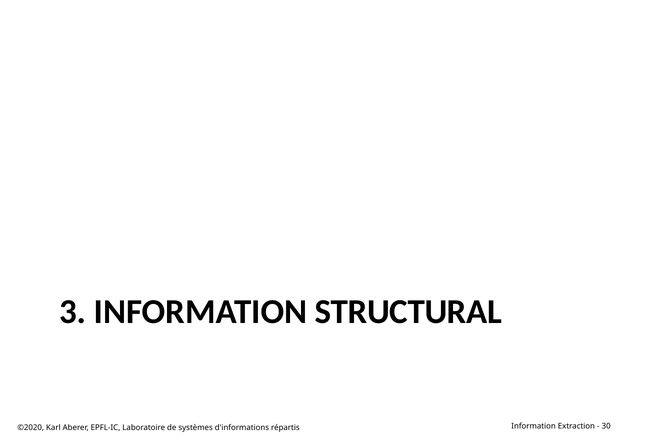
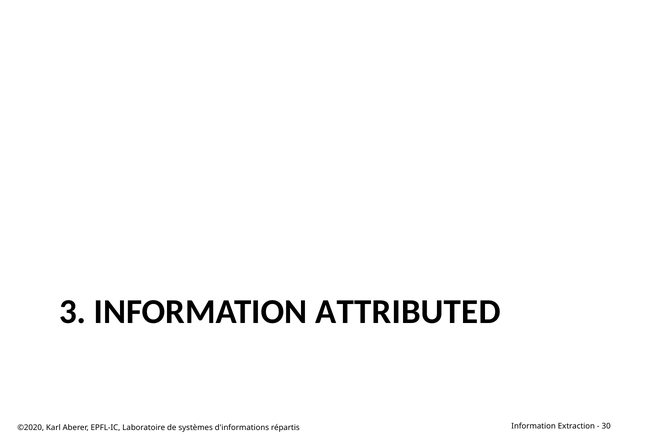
STRUCTURAL: STRUCTURAL -> ATTRIBUTED
